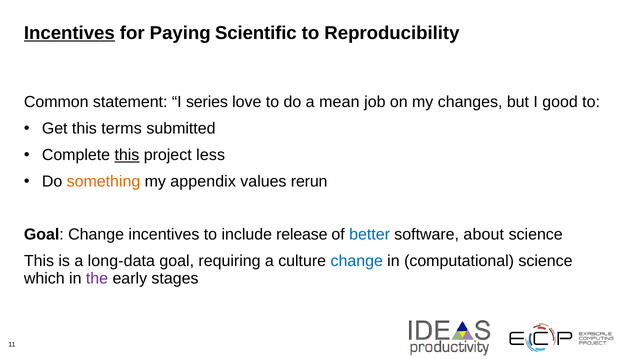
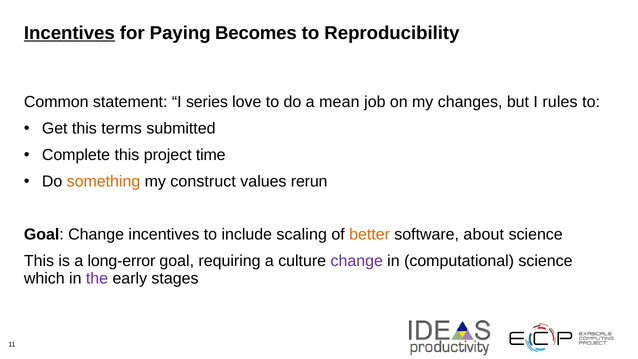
Scientific: Scientific -> Becomes
good: good -> rules
this at (127, 155) underline: present -> none
less: less -> time
appendix: appendix -> construct
release: release -> scaling
better colour: blue -> orange
long-data: long-data -> long-error
change at (357, 261) colour: blue -> purple
